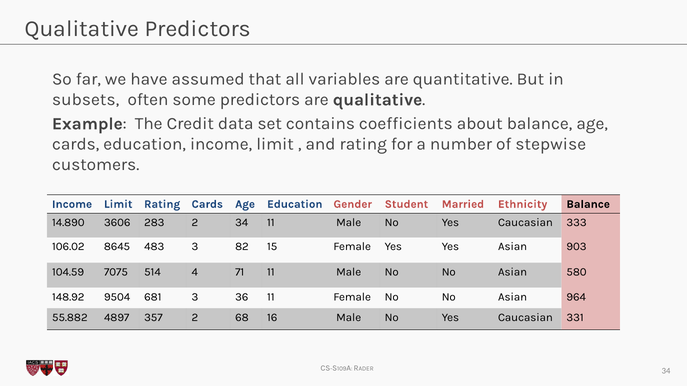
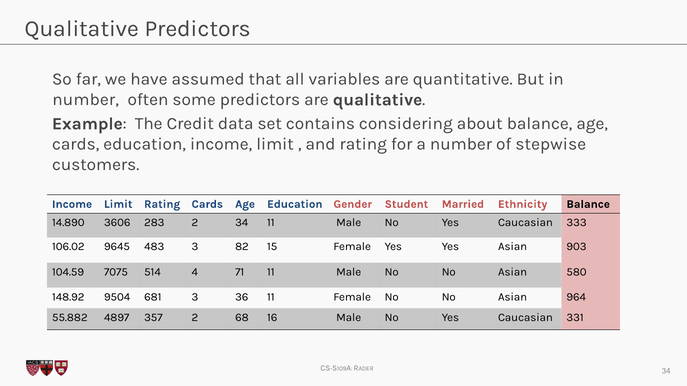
subsets at (86, 100): subsets -> number
coefficients: coefficients -> considering
8645: 8645 -> 9645
